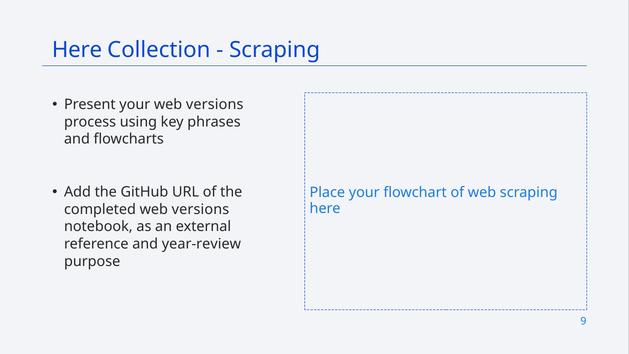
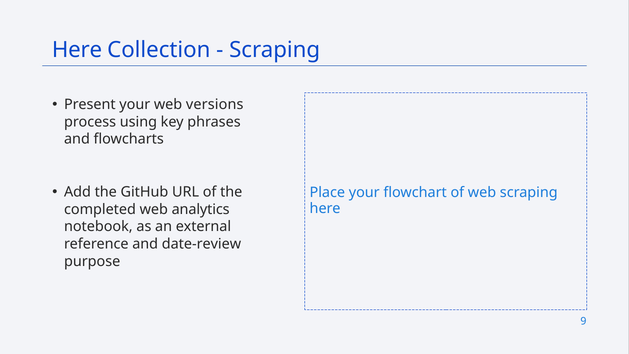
completed web versions: versions -> analytics
year-review: year-review -> date-review
